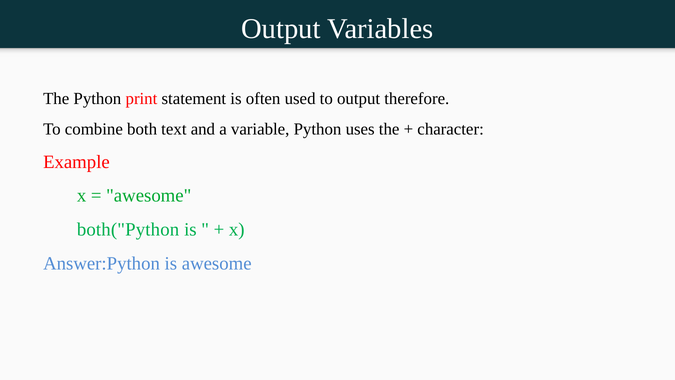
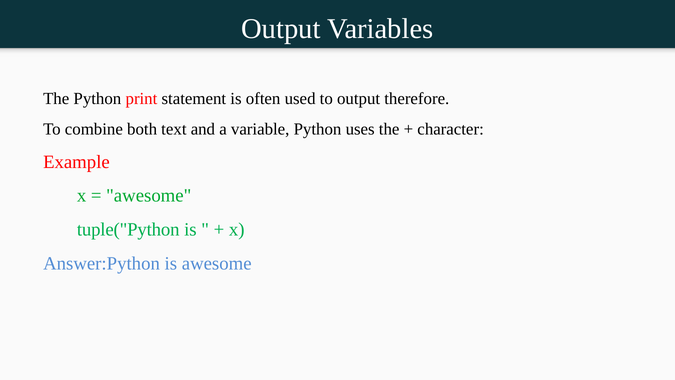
both("Python: both("Python -> tuple("Python
